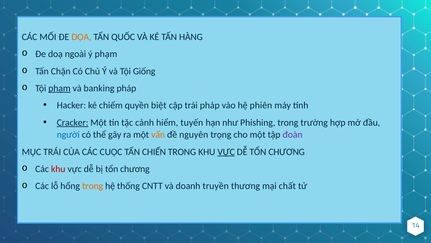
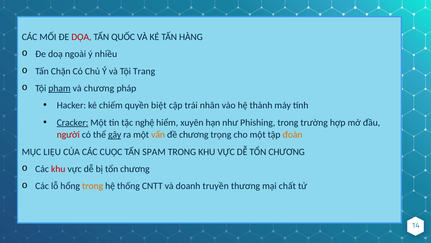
DỌA colour: orange -> red
ý phạm: phạm -> nhiều
Giống: Giống -> Trang
và banking: banking -> chương
trái pháp: pháp -> nhân
phiên: phiên -> thành
cảnh: cảnh -> nghệ
tuyến: tuyến -> xuyên
người colour: blue -> red
gây underline: none -> present
đề nguyên: nguyên -> chương
đoàn colour: purple -> orange
MỤC TRÁI: TRÁI -> LIỆU
CHIẾN: CHIẾN -> SPAM
VỰC at (226, 152) underline: present -> none
